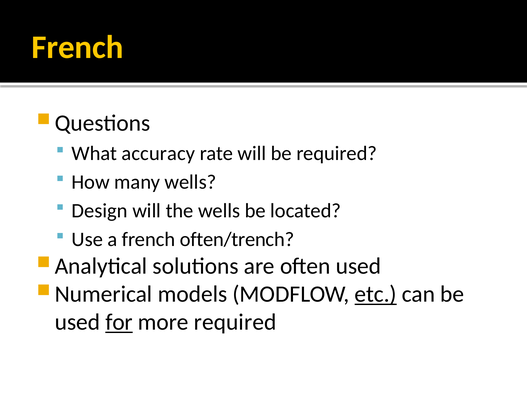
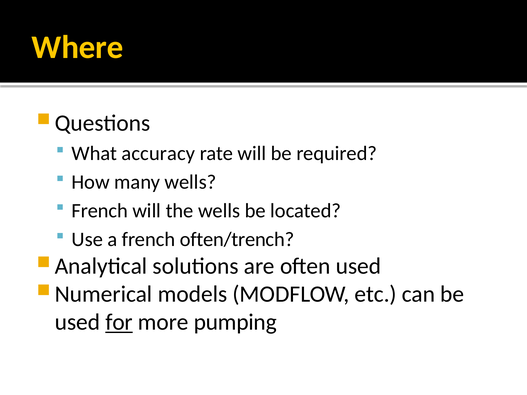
French at (78, 47): French -> Where
Design at (100, 211): Design -> French
etc underline: present -> none
more required: required -> pumping
